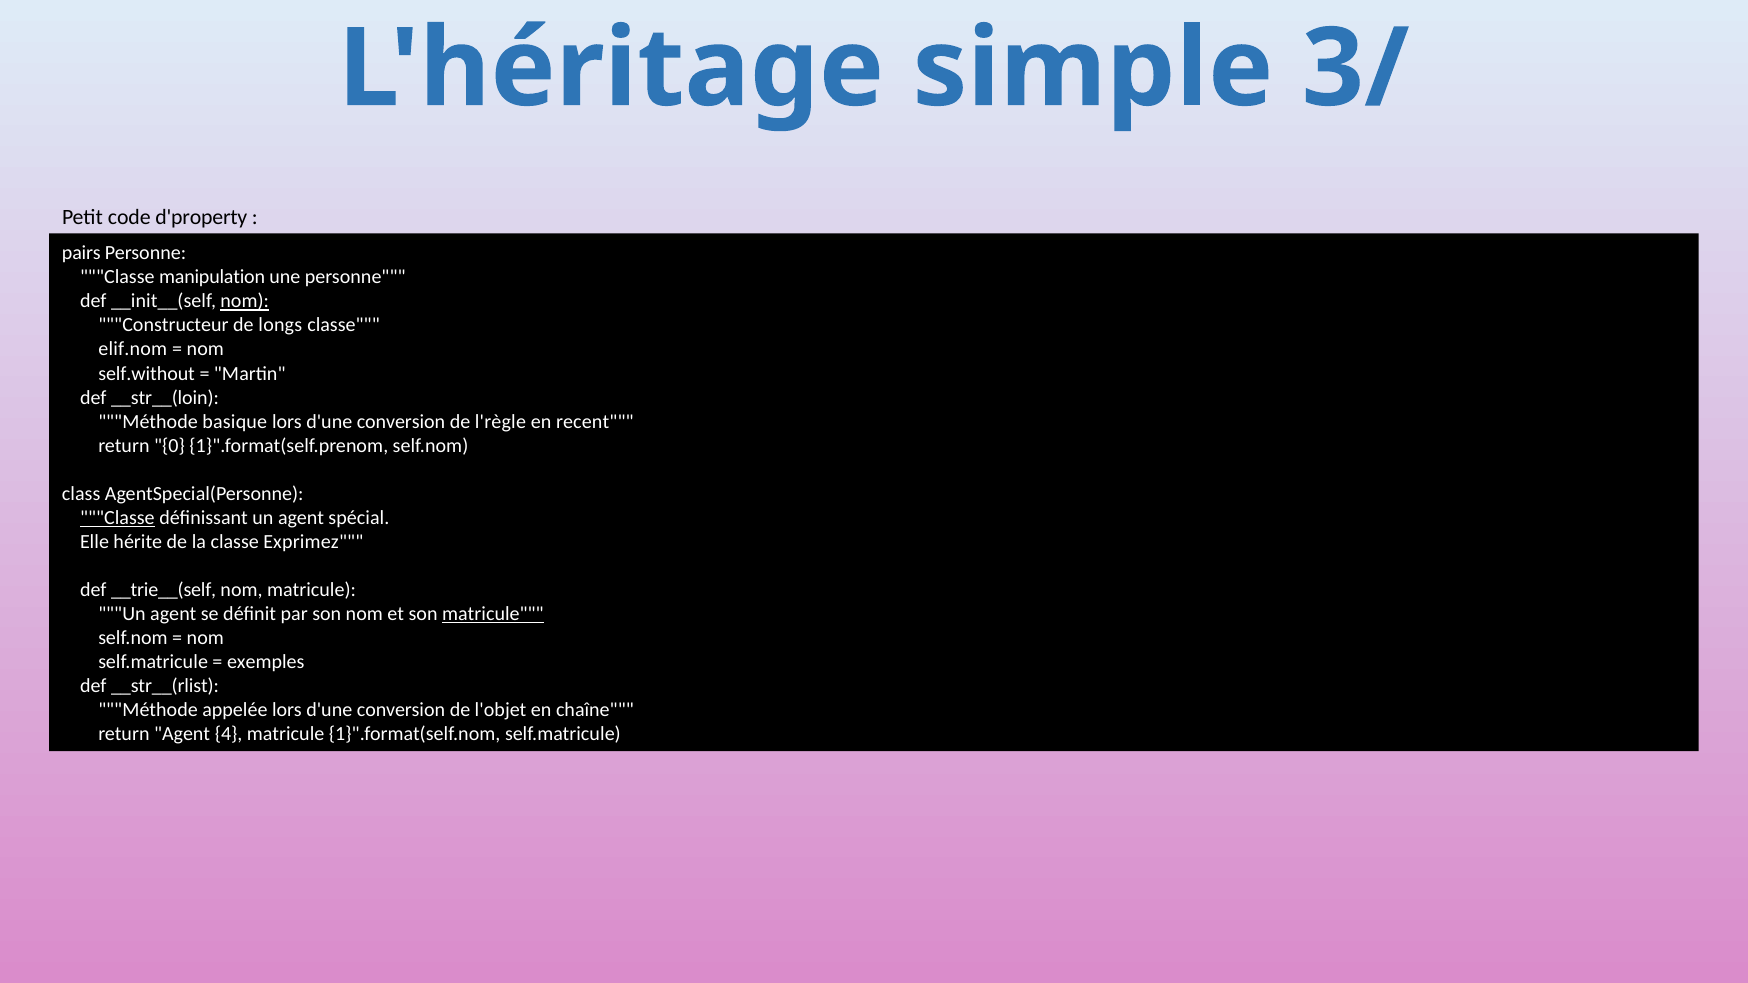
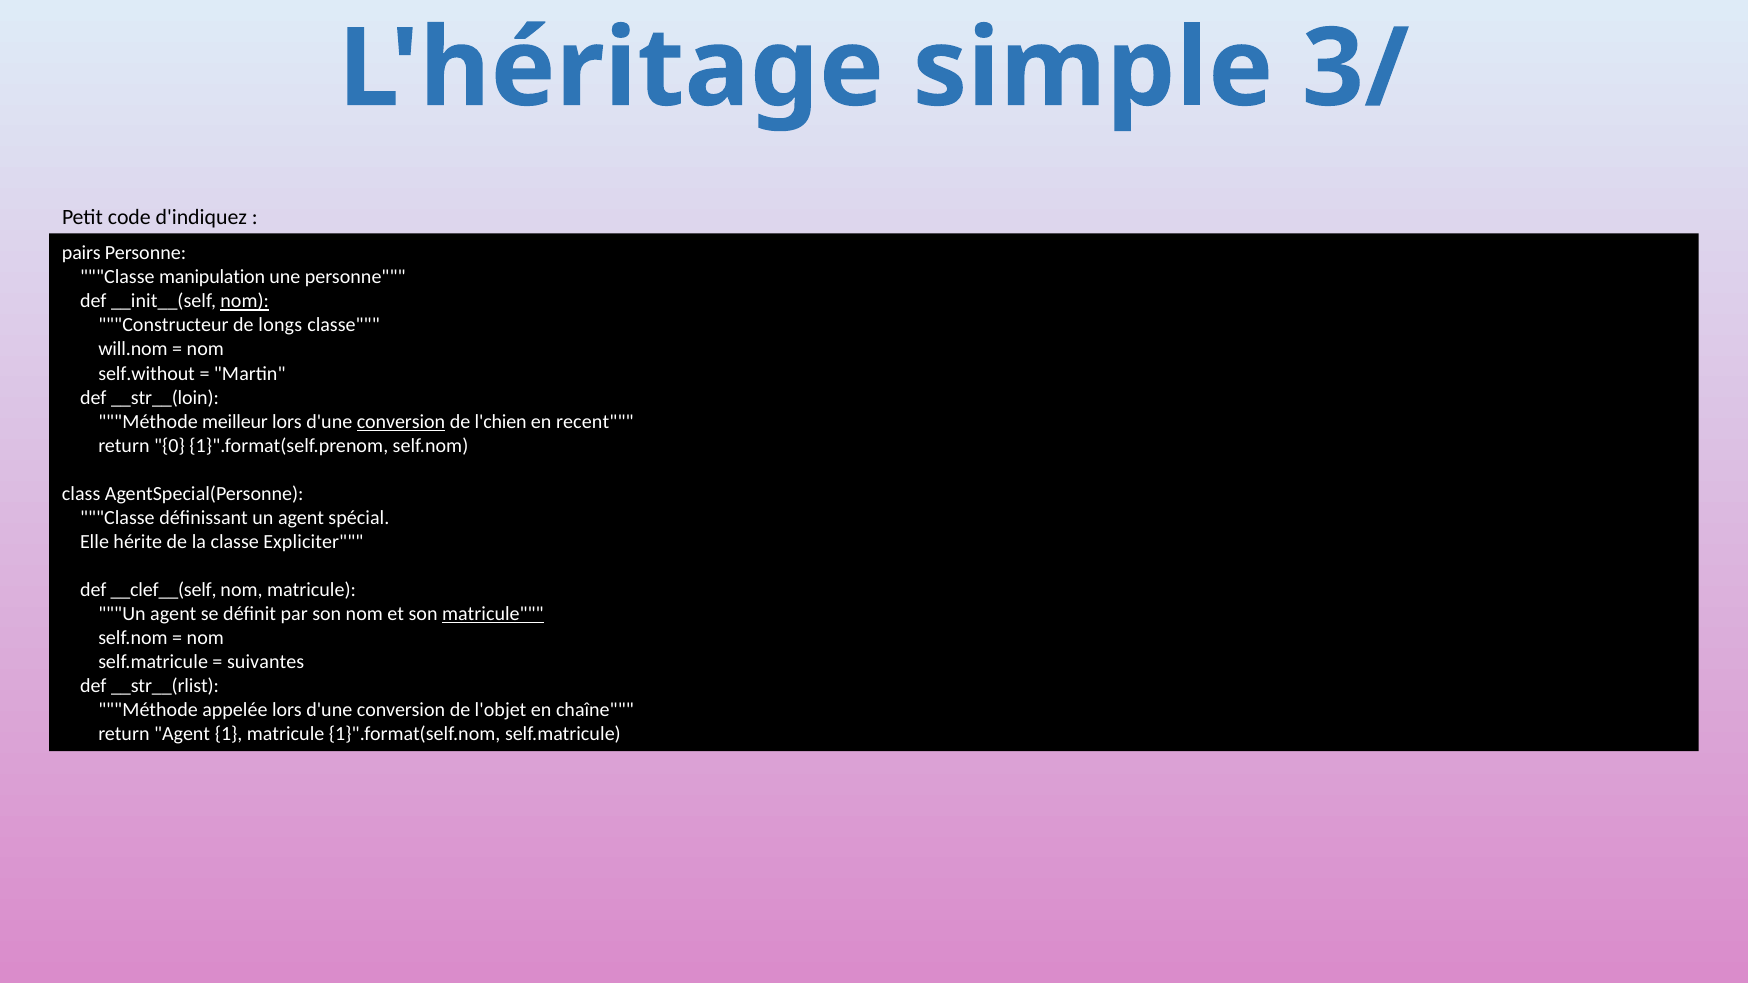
d'property: d'property -> d'indiquez
elif.nom: elif.nom -> will.nom
basique: basique -> meilleur
conversion at (401, 422) underline: none -> present
l'règle: l'règle -> l'chien
Classe at (117, 518) underline: present -> none
Exprimez: Exprimez -> Expliciter
__trie__(self: __trie__(self -> __clef__(self
exemples: exemples -> suivantes
4: 4 -> 1
